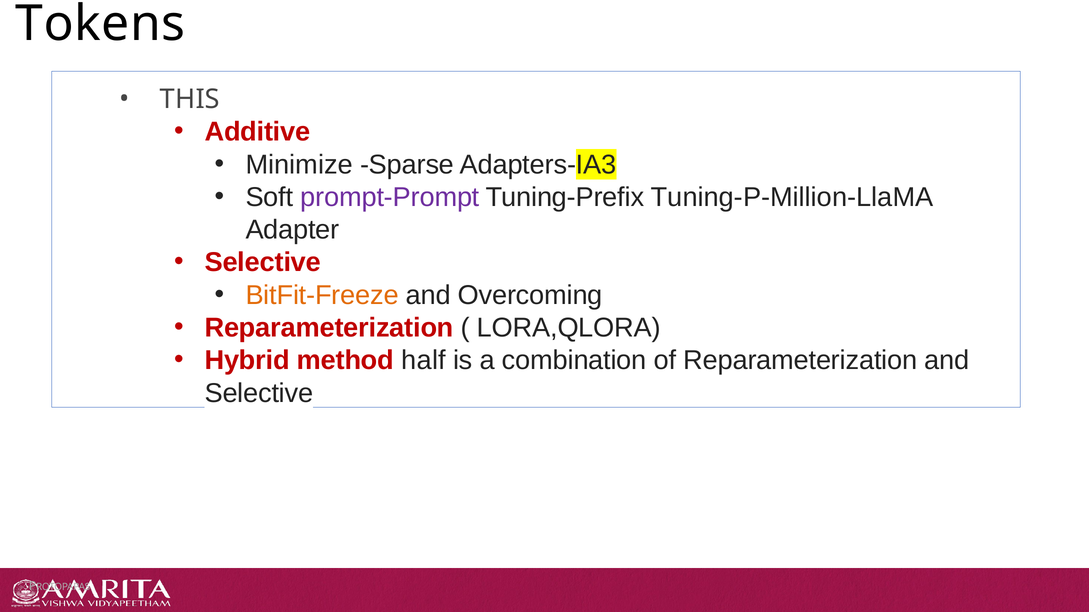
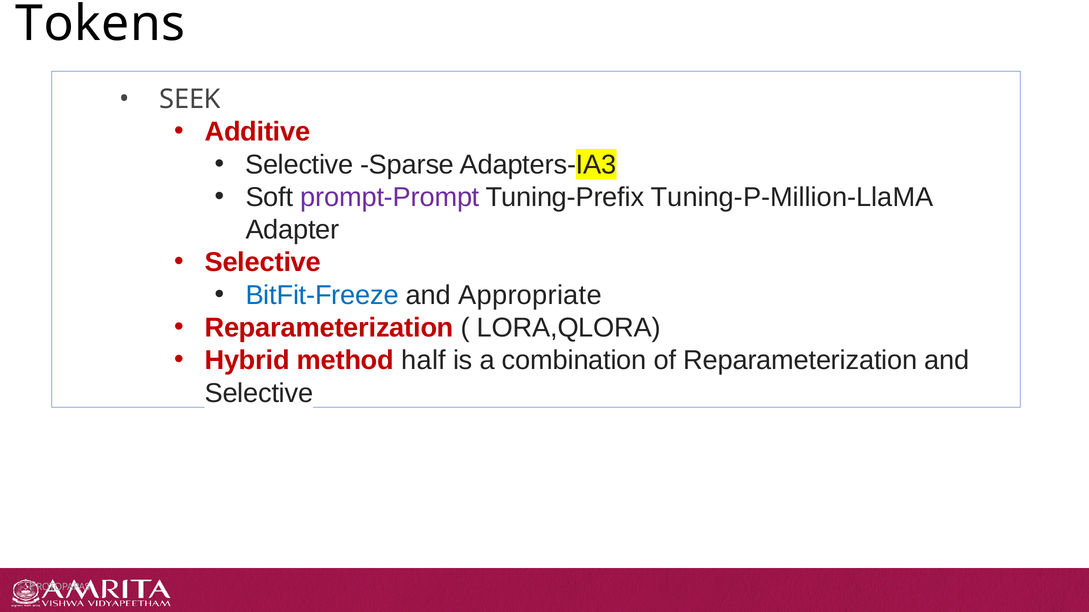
THIS: THIS -> SEEK
Minimize at (299, 165): Minimize -> Selective
BitFit-Freeze colour: orange -> blue
Overcoming: Overcoming -> Appropriate
